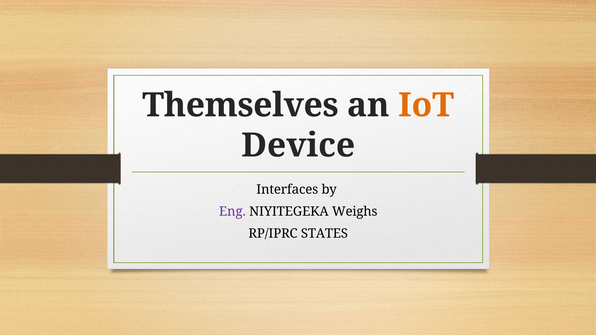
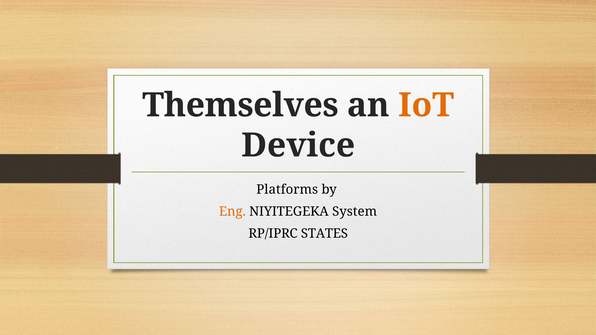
Interfaces: Interfaces -> Platforms
Eng colour: purple -> orange
Weighs: Weighs -> System
